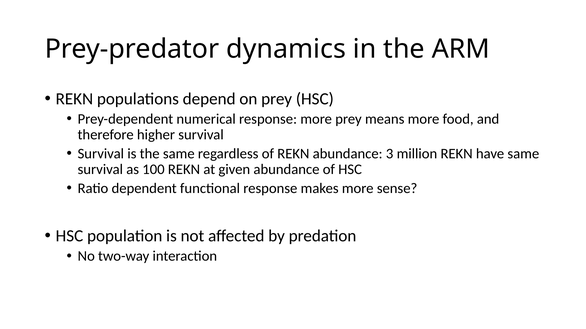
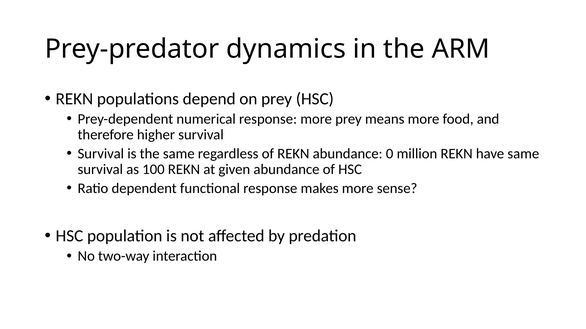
3: 3 -> 0
